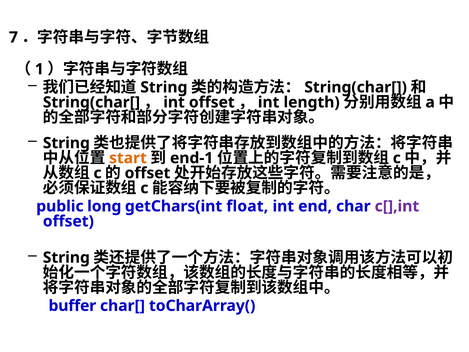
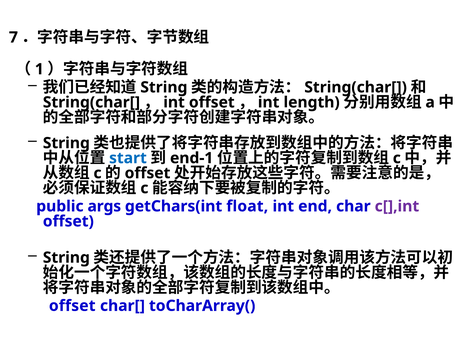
start colour: orange -> blue
long: long -> args
buffer at (72, 306): buffer -> offset
